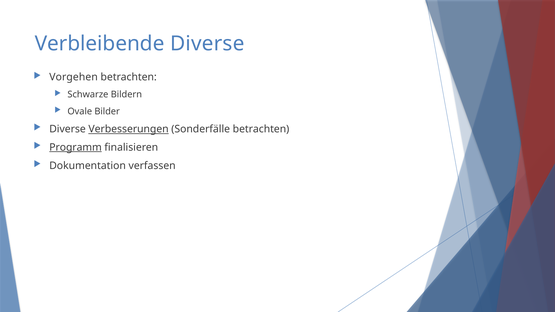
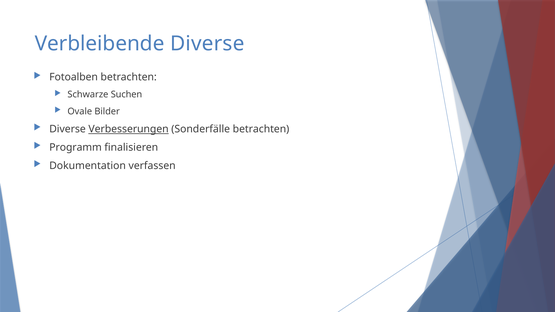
Vorgehen: Vorgehen -> Fotoalben
Bildern: Bildern -> Suchen
Programm underline: present -> none
